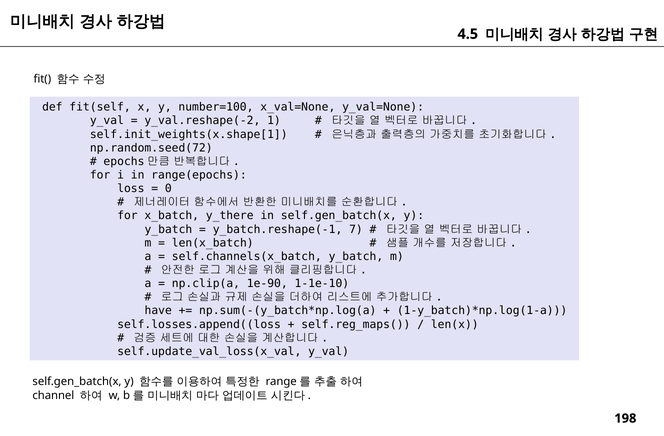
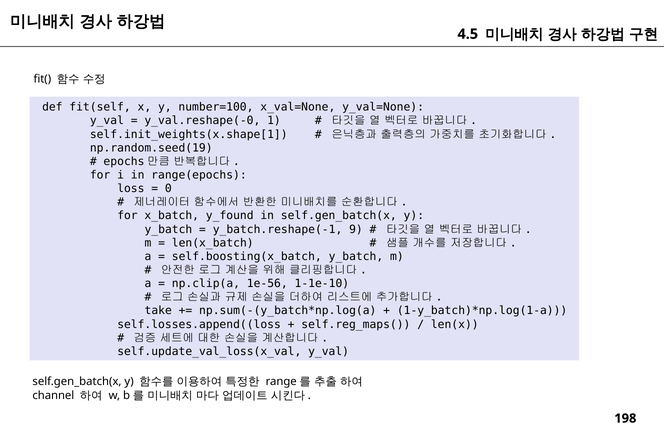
y_val.reshape(-2: y_val.reshape(-2 -> y_val.reshape(-0
np.random.seed(72: np.random.seed(72 -> np.random.seed(19
y_there: y_there -> y_found
7: 7 -> 9
self.channels(x_batch: self.channels(x_batch -> self.boosting(x_batch
1e-90: 1e-90 -> 1e-56
have: have -> take
